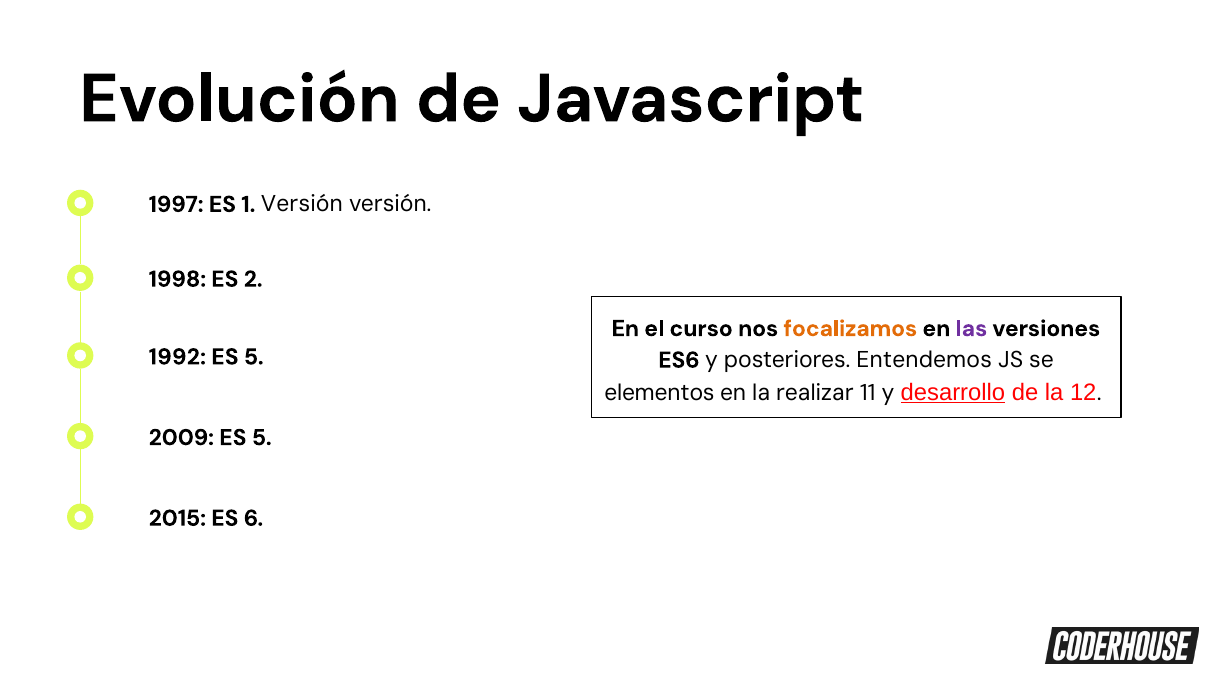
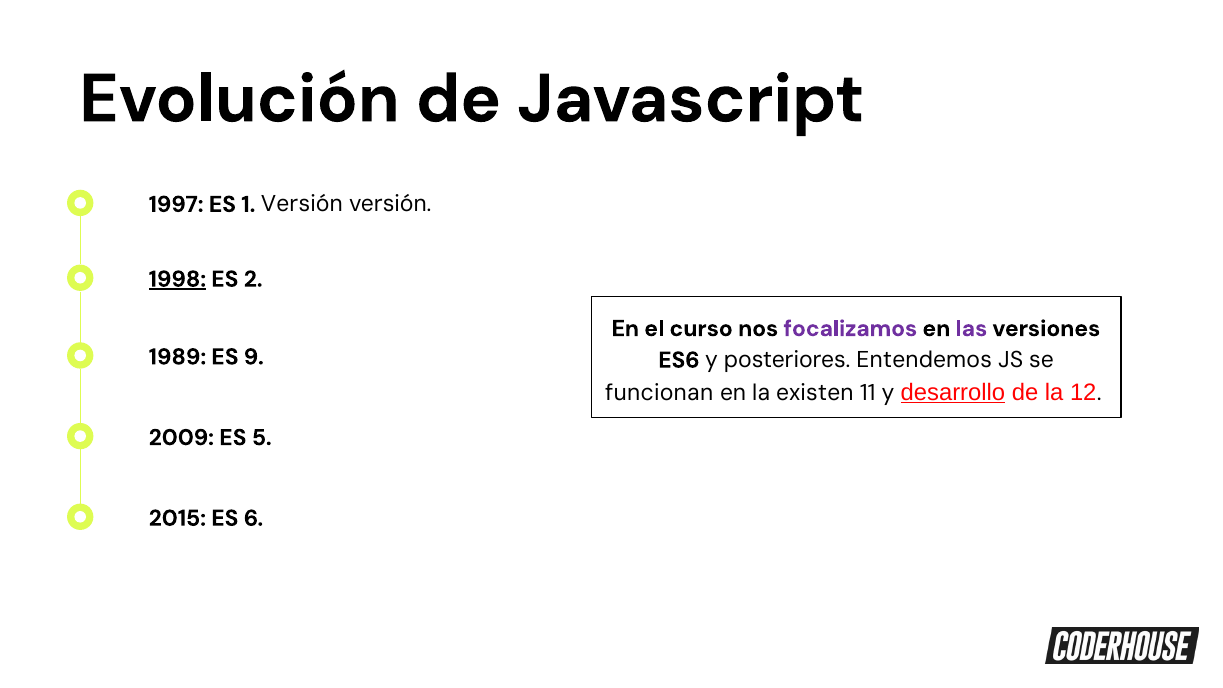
1998 underline: none -> present
focalizamos colour: orange -> purple
1992: 1992 -> 1989
5 at (254, 357): 5 -> 9
elementos: elementos -> funcionan
realizar: realizar -> existen
